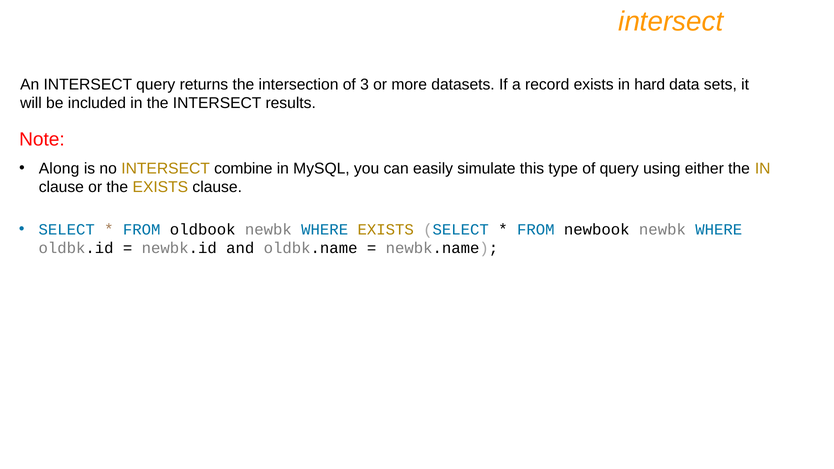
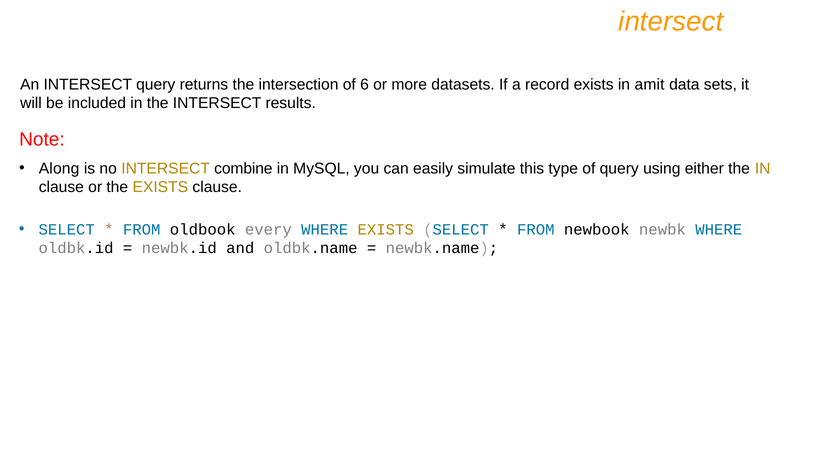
3: 3 -> 6
hard: hard -> amit
oldbook newbk: newbk -> every
